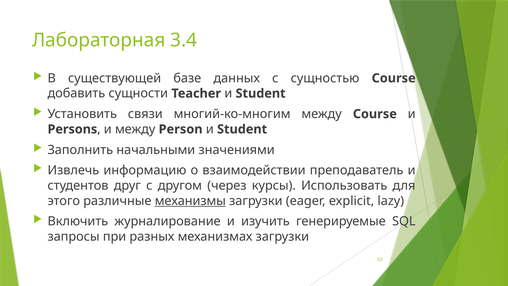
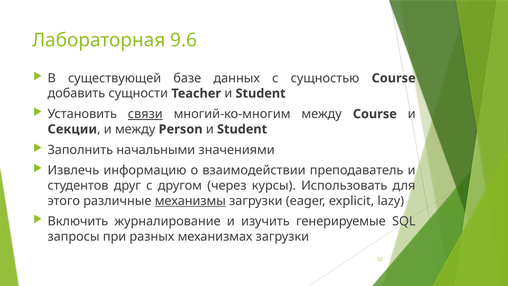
3.4: 3.4 -> 9.6
связи underline: none -> present
Persons: Persons -> Секции
